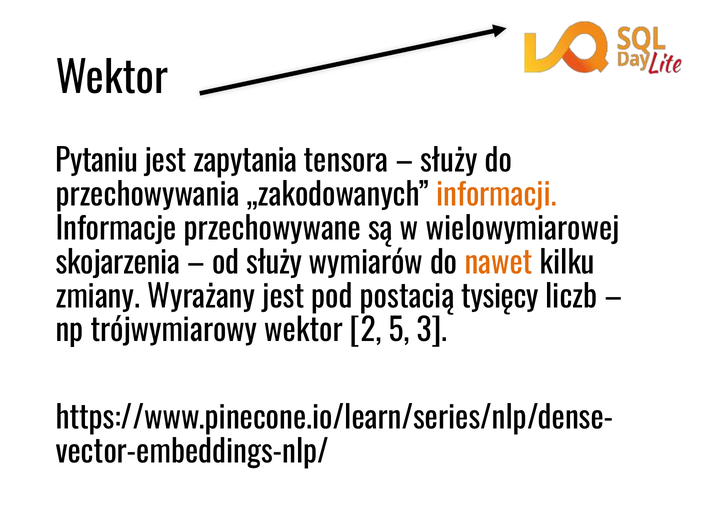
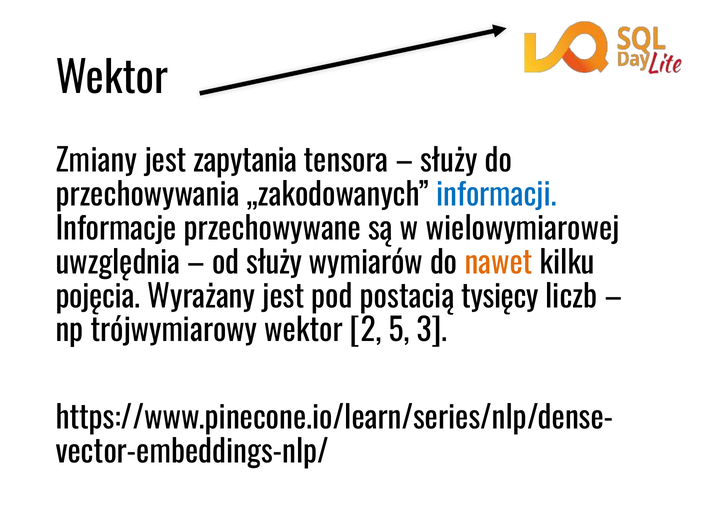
Pytaniu: Pytaniu -> Zmiany
informacji colour: orange -> blue
skojarzenia: skojarzenia -> uwzględnia
zmiany: zmiany -> pojęcia
